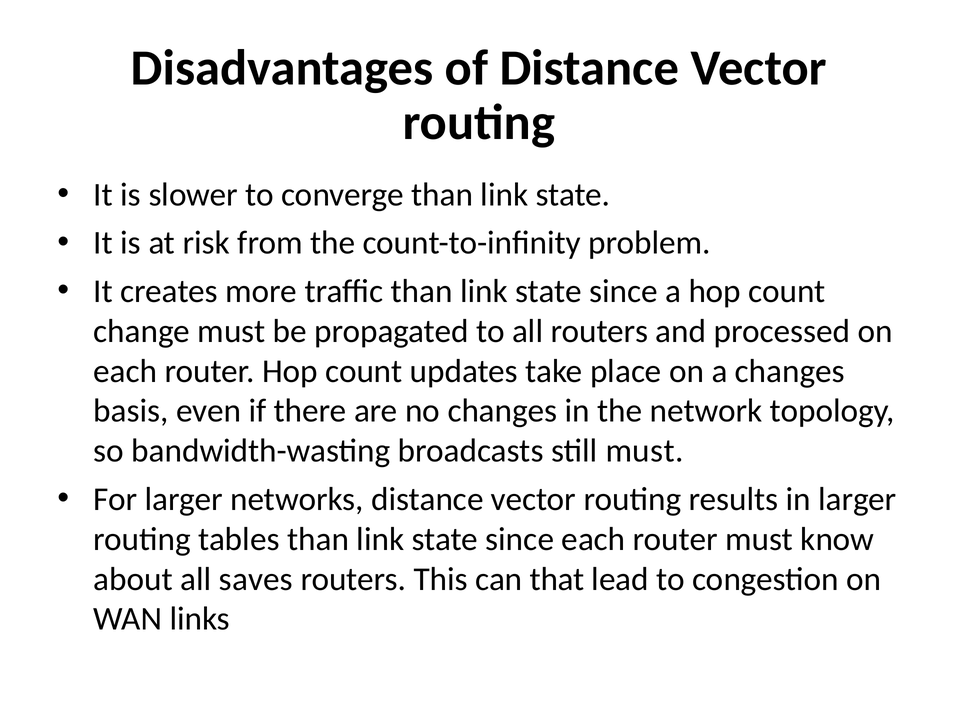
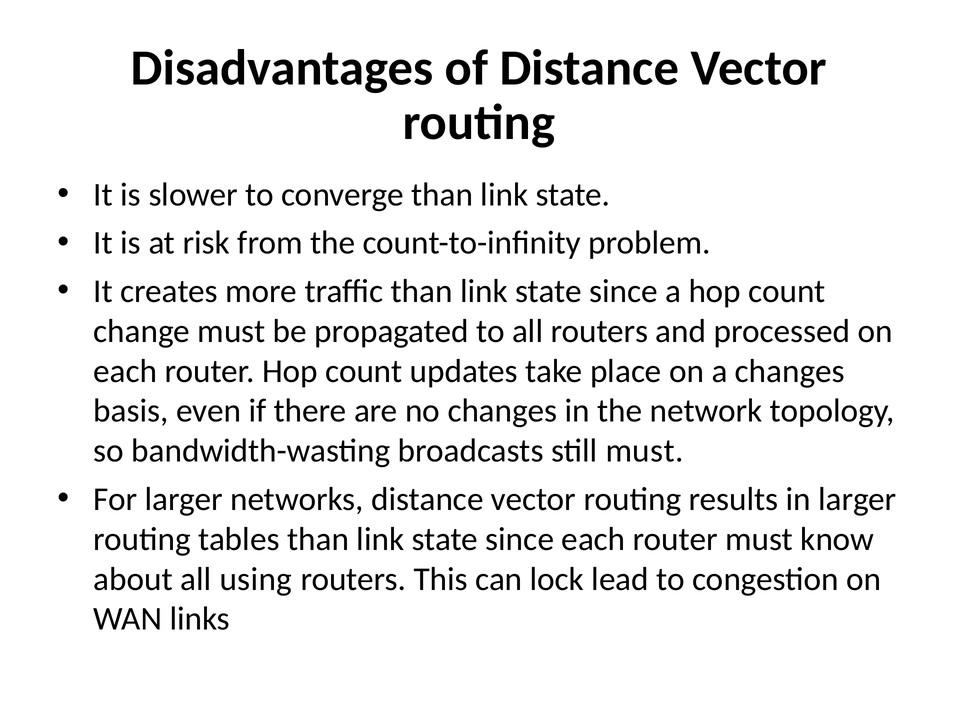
saves: saves -> using
that: that -> lock
